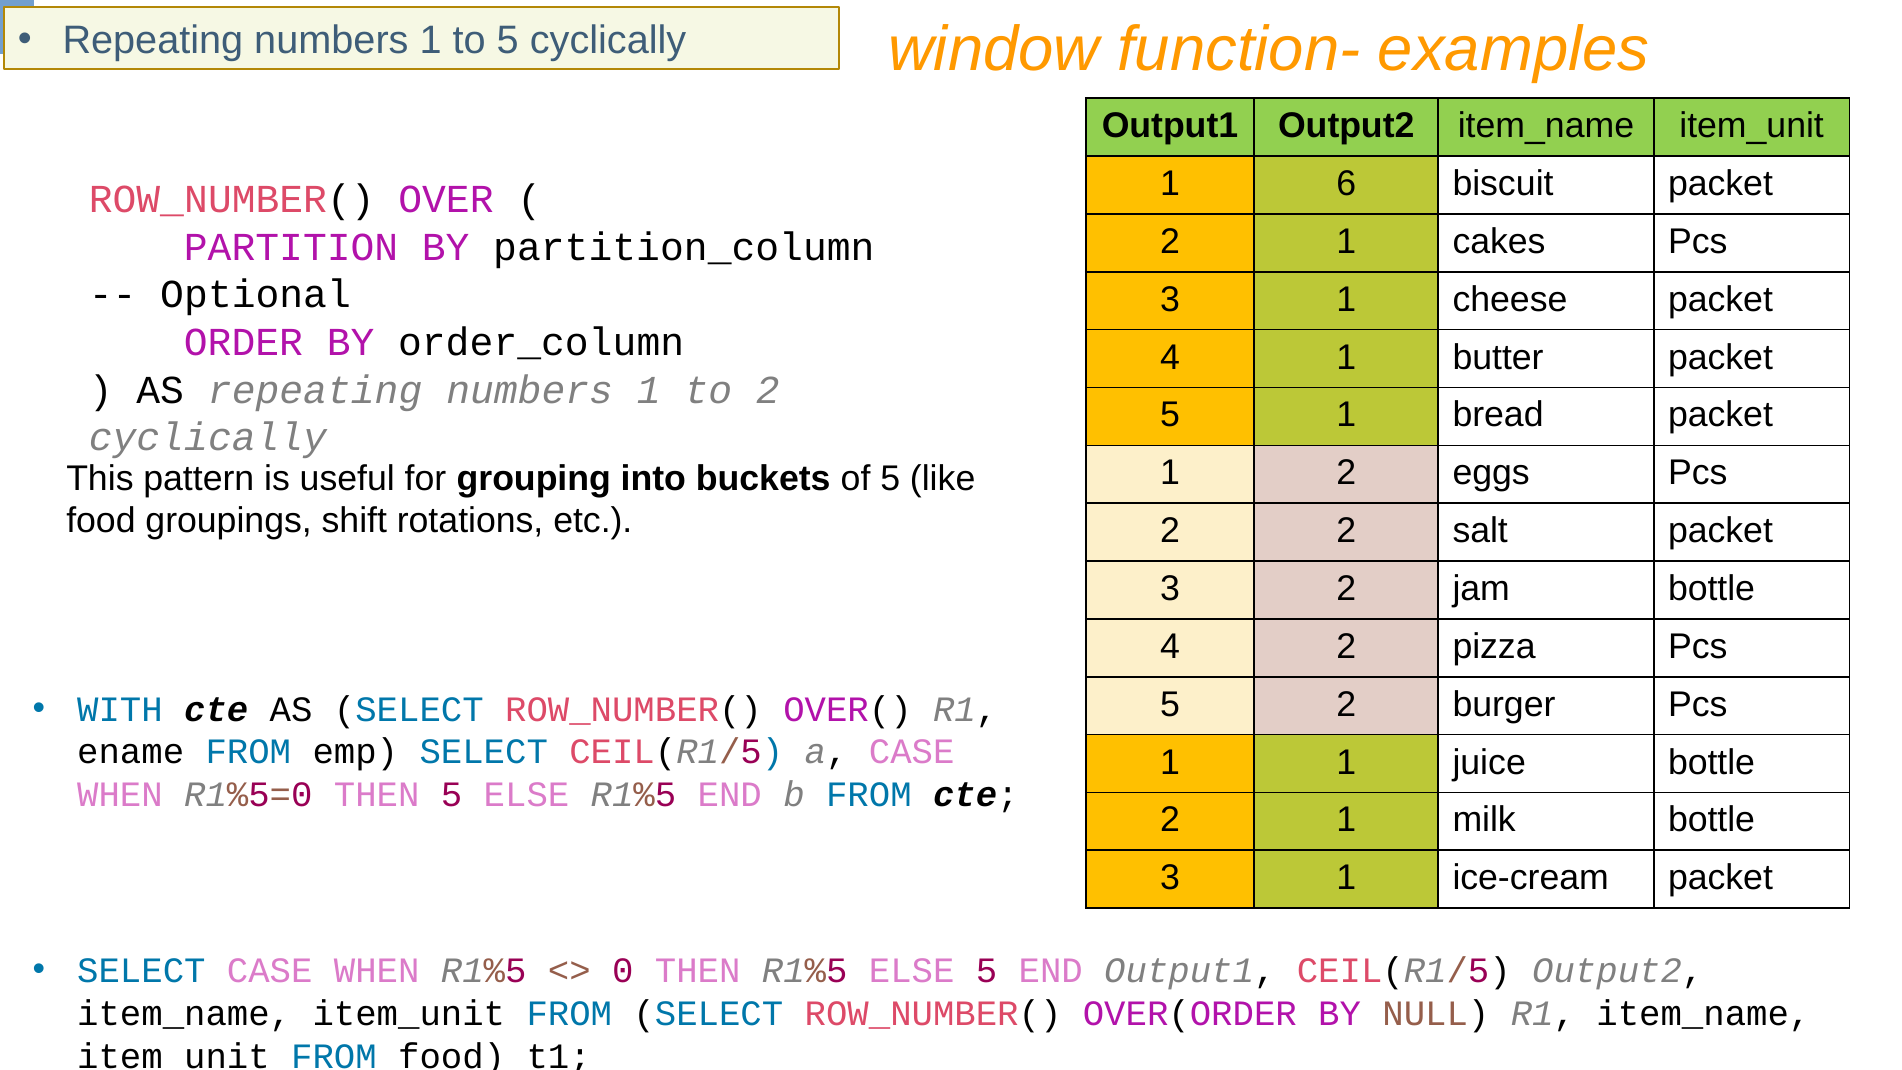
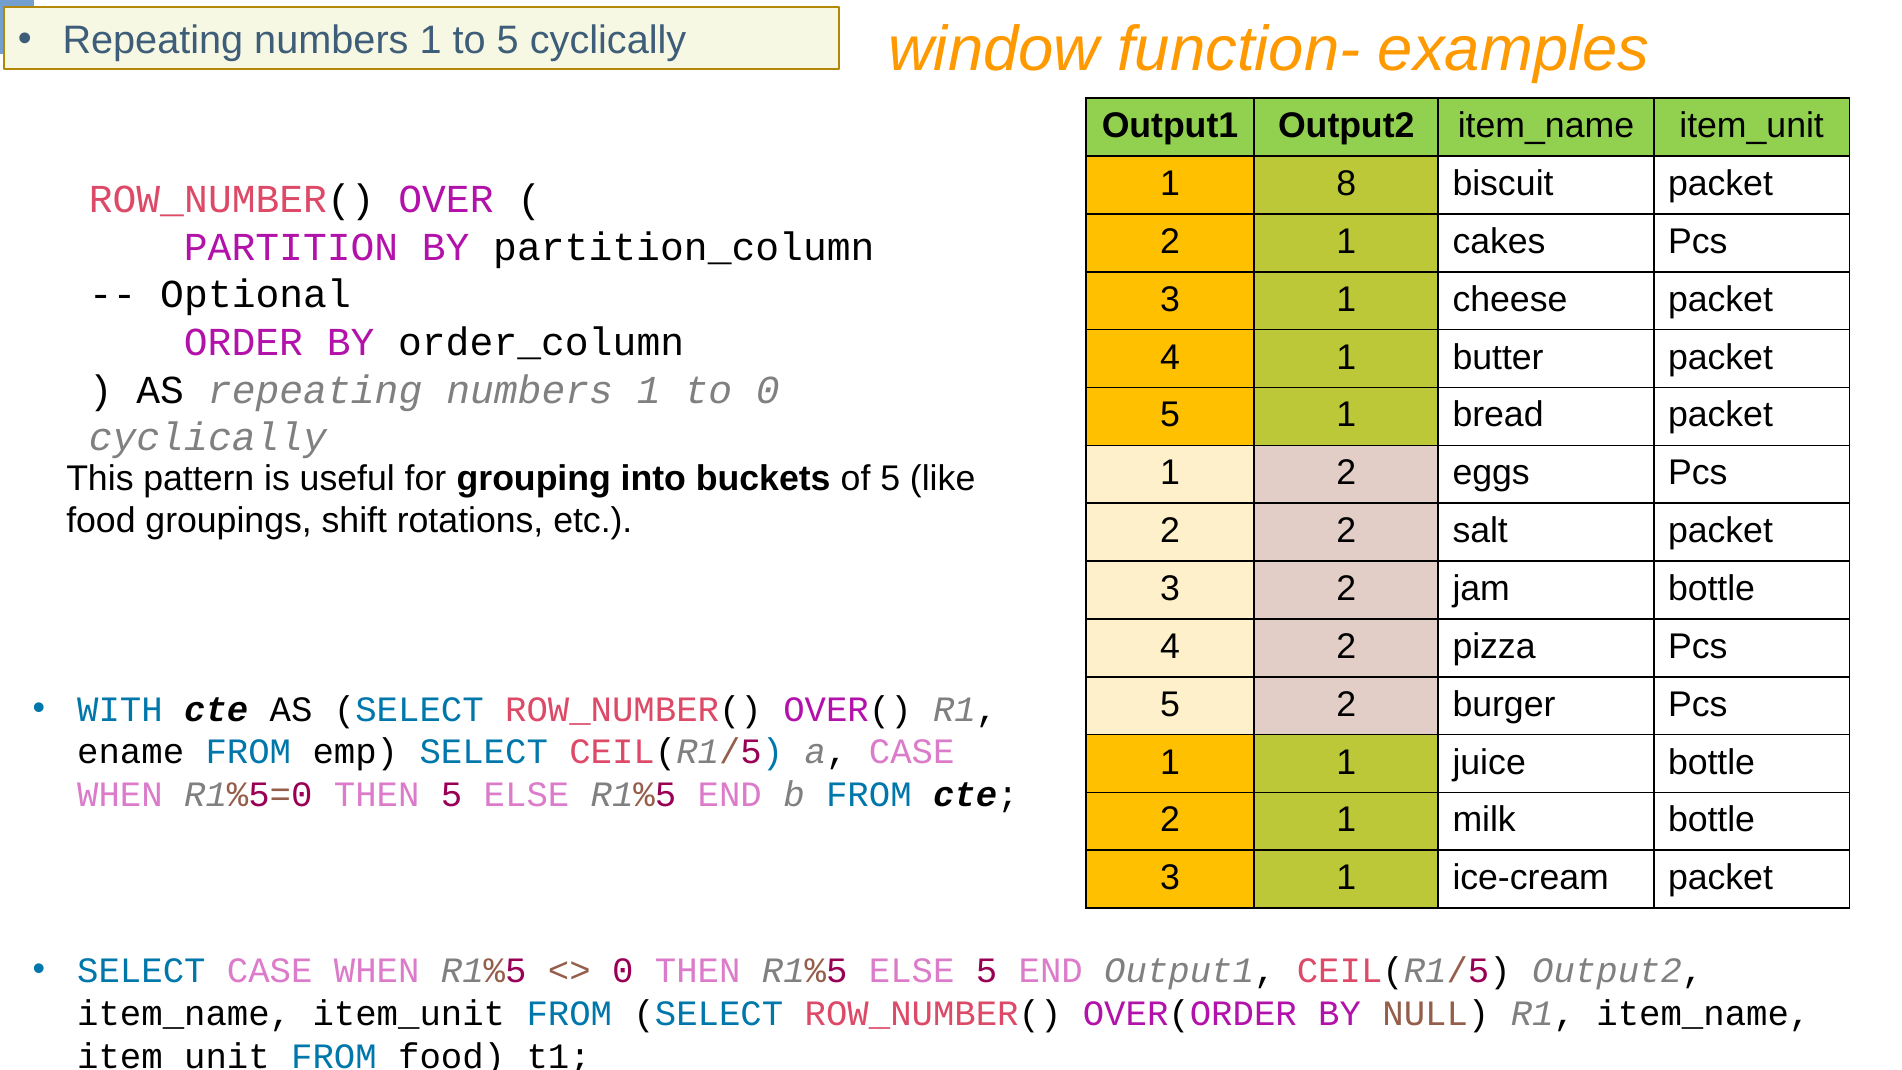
6: 6 -> 8
to 2: 2 -> 0
